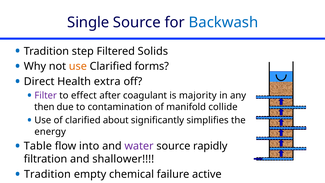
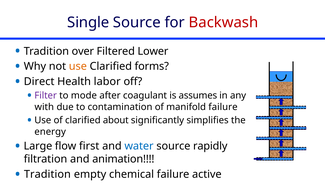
Backwash colour: blue -> red
step: step -> over
Solids: Solids -> Lower
extra: extra -> labor
effect: effect -> mode
majority: majority -> assumes
then: then -> with
manifold collide: collide -> failure
Table: Table -> Large
into: into -> first
water colour: purple -> blue
shallower: shallower -> animation
